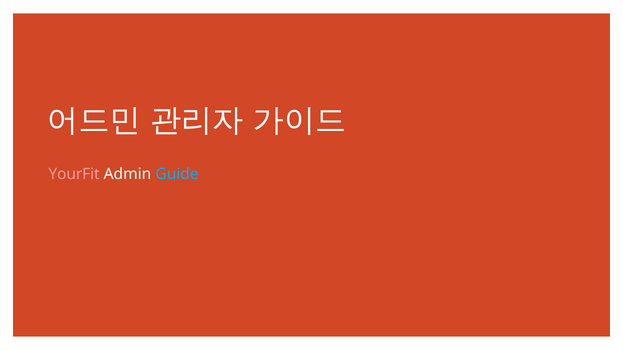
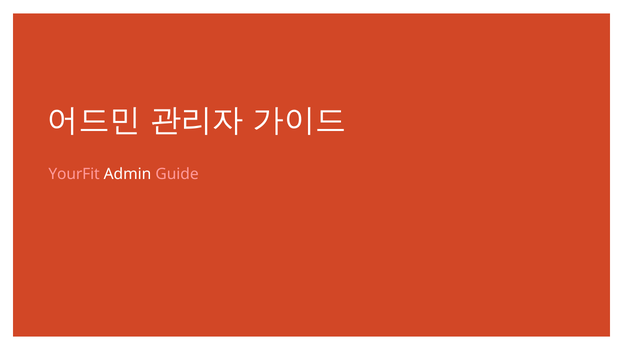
Guide colour: light blue -> pink
